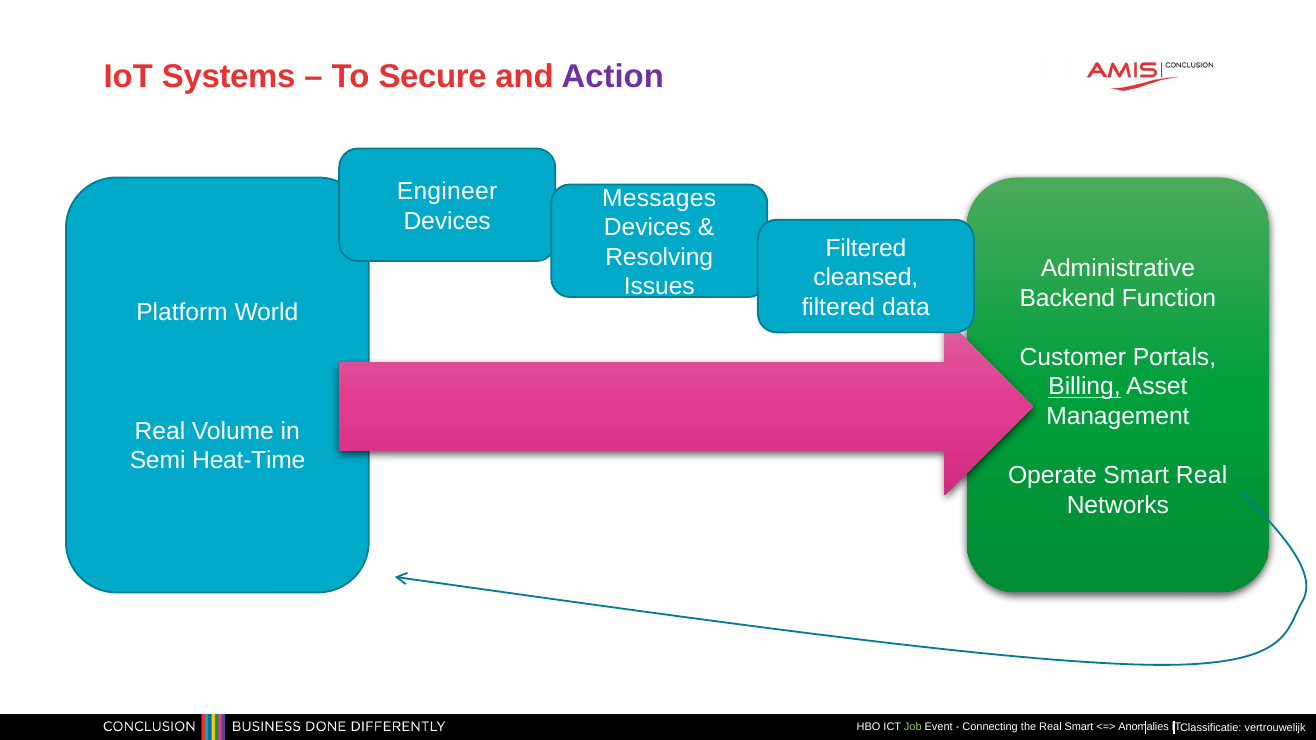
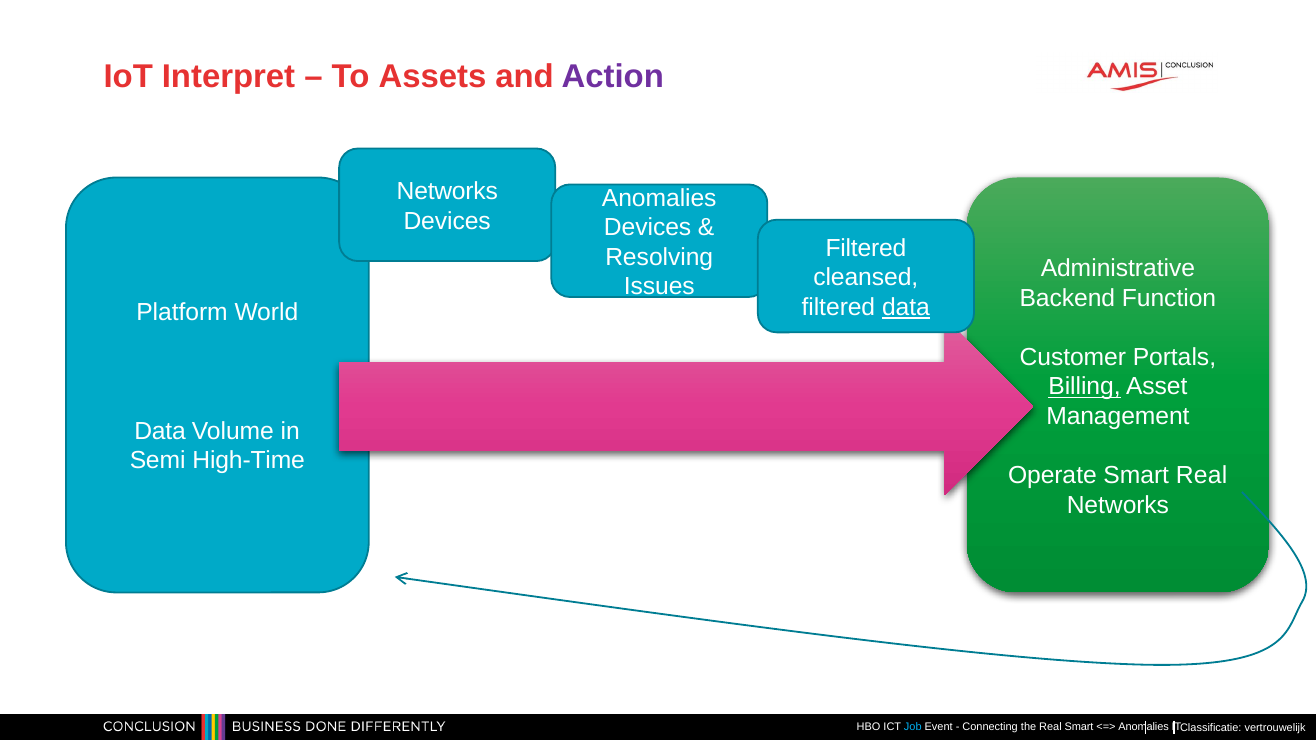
Systems: Systems -> Interpret
Secure: Secure -> Assets
Engineer at (447, 192): Engineer -> Networks
Messages at (659, 198): Messages -> Anomalies
data at (906, 307) underline: none -> present
Real at (160, 431): Real -> Data
Heat-Time: Heat-Time -> High-Time
Job colour: light green -> light blue
